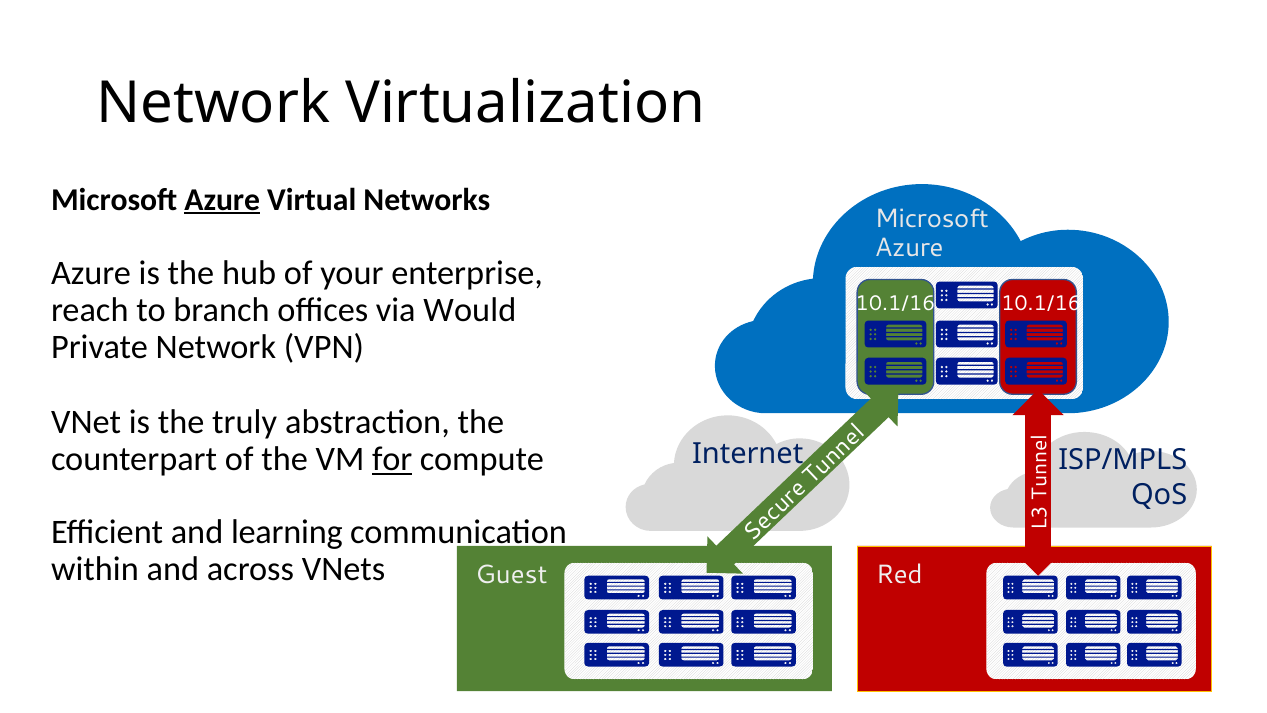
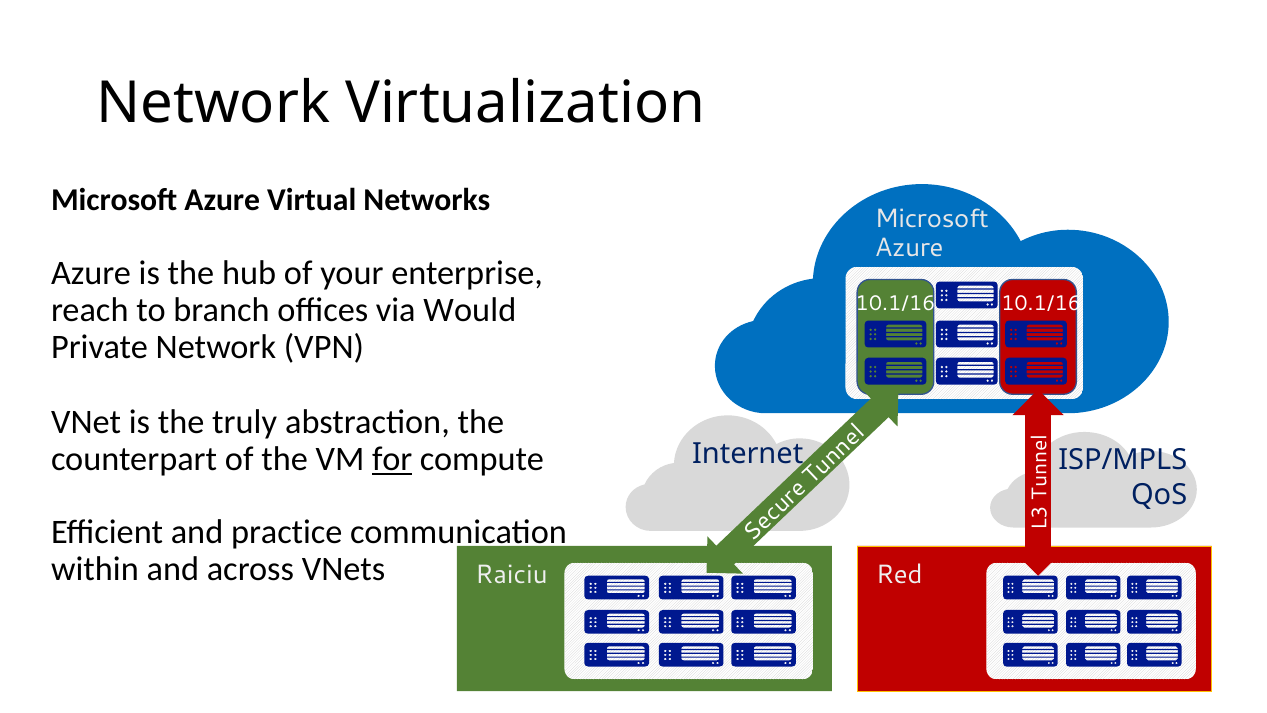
Azure at (222, 200) underline: present -> none
learning: learning -> practice
Guest: Guest -> Raiciu
